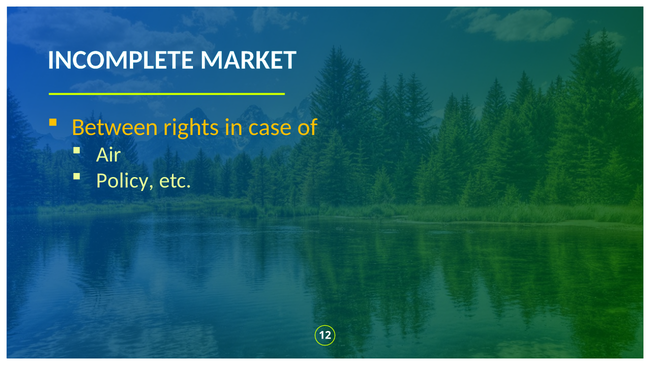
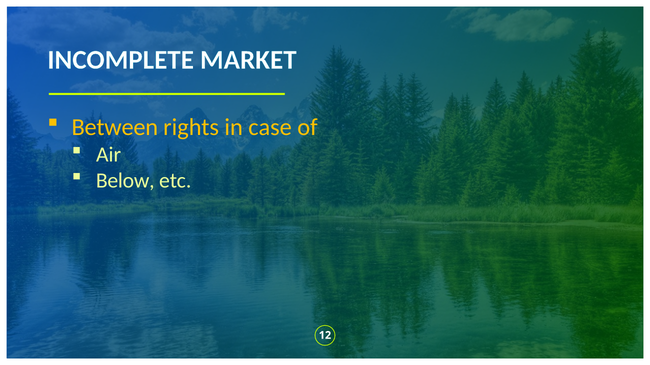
Policy: Policy -> Below
